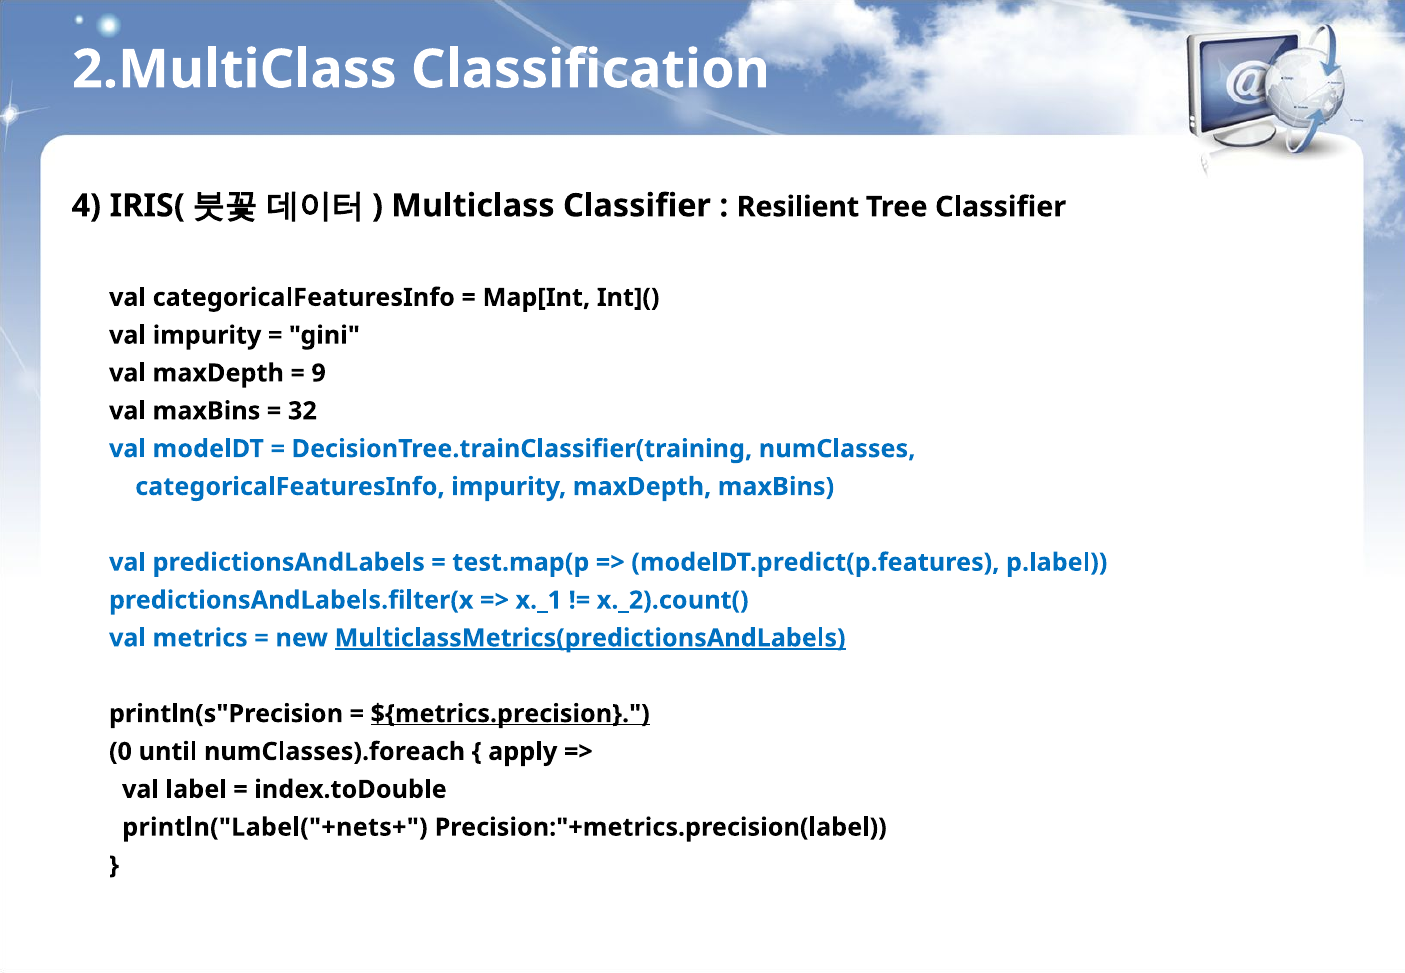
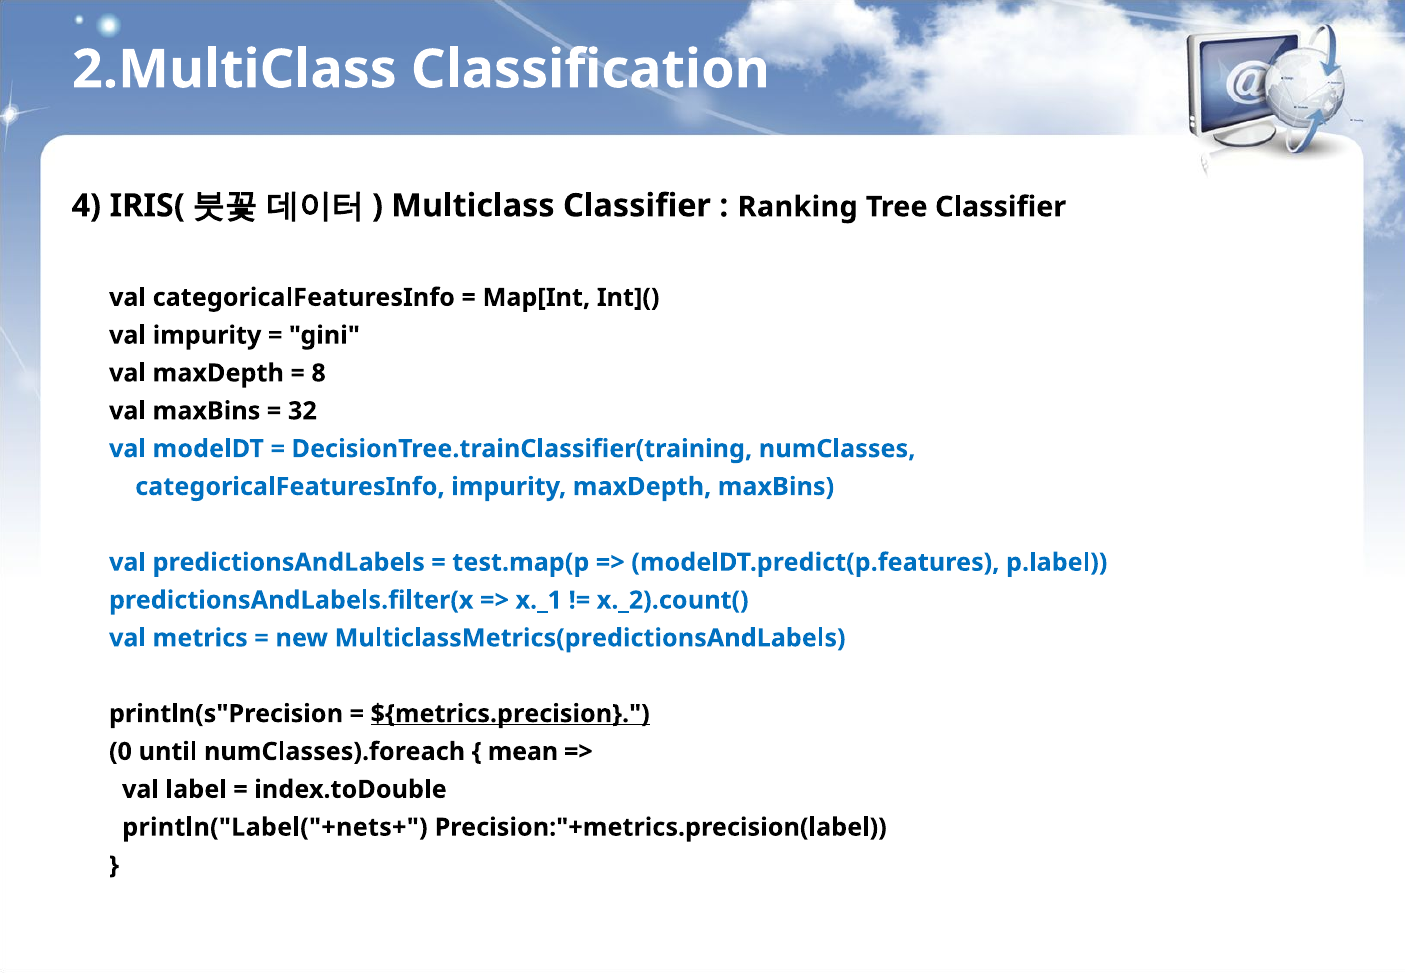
Resilient: Resilient -> Ranking
9: 9 -> 8
MulticlassMetrics(predictionsAndLabels underline: present -> none
apply: apply -> mean
